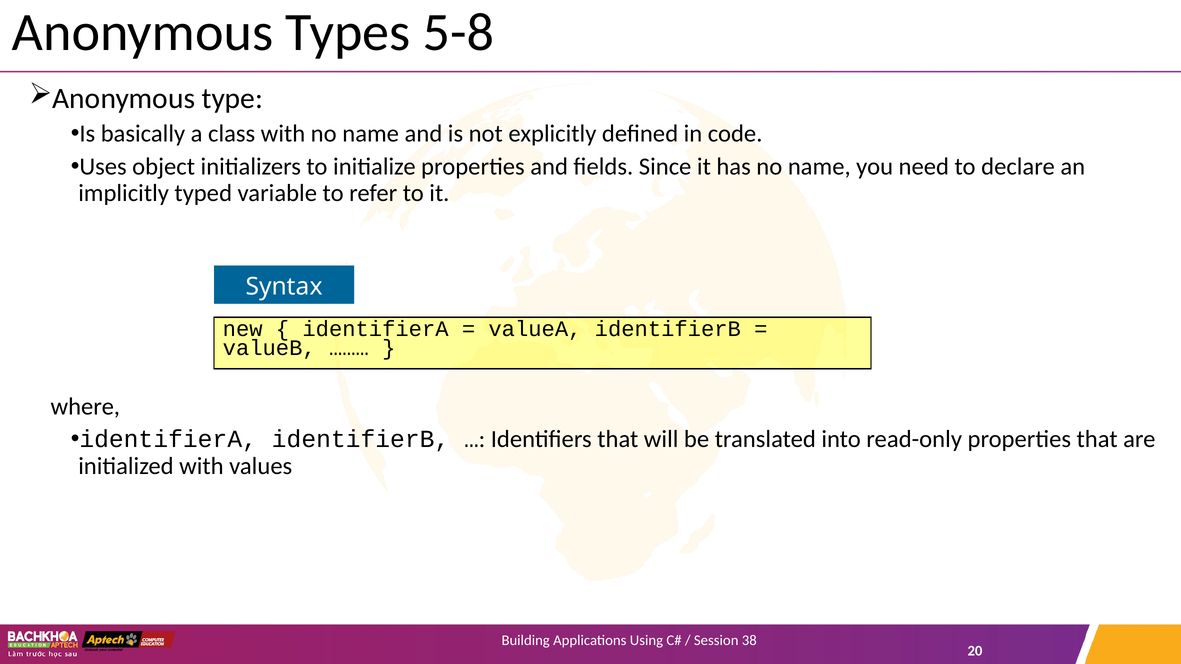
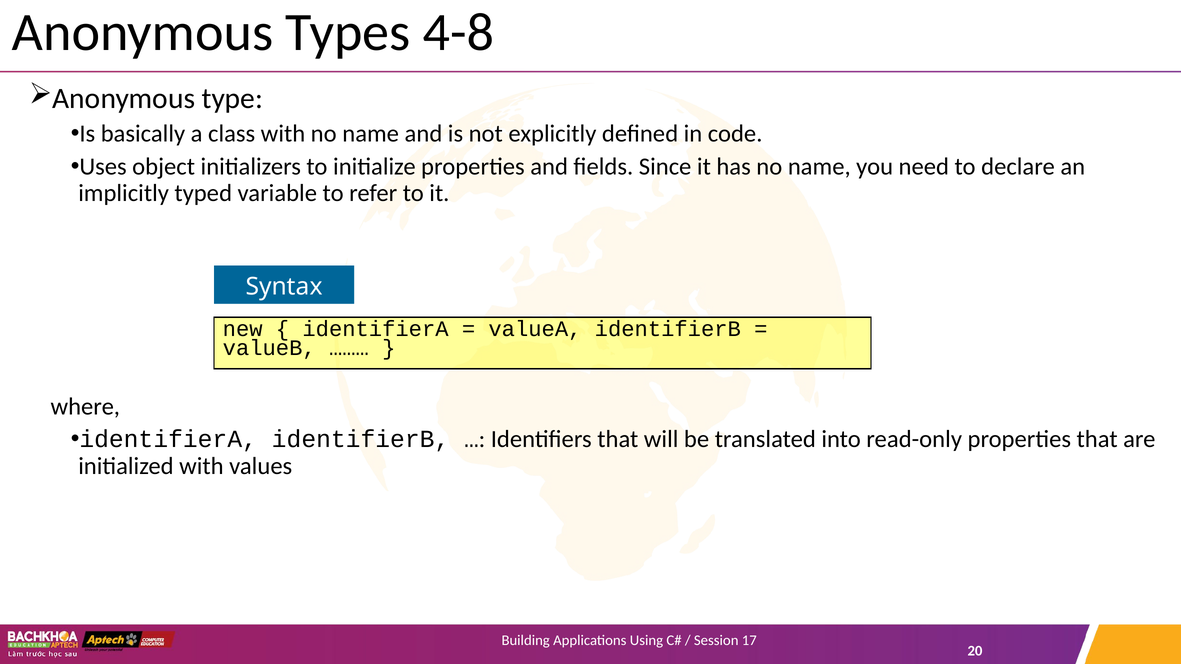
5-8: 5-8 -> 4-8
38: 38 -> 17
